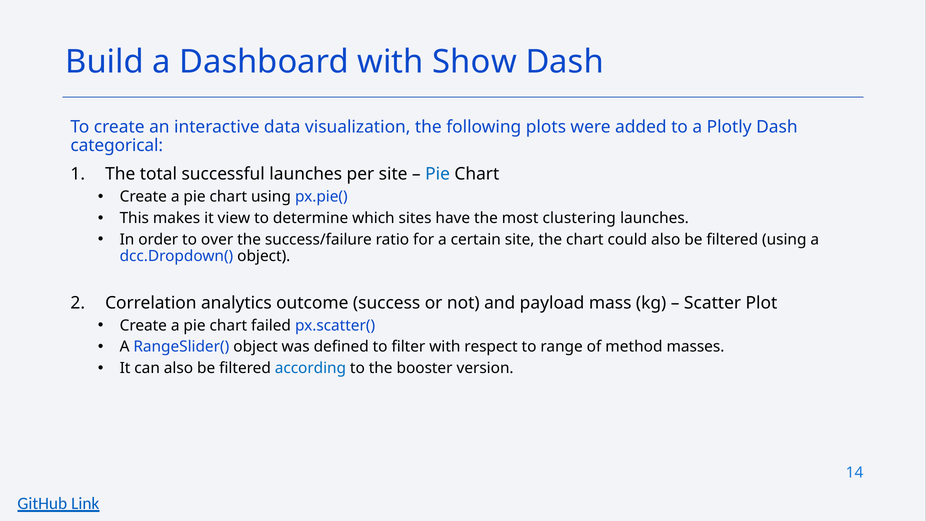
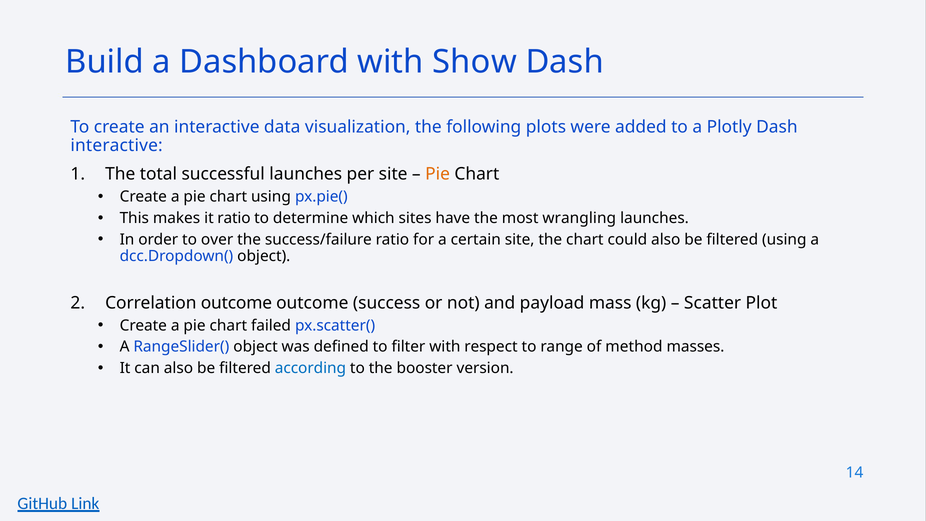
categorical at (117, 146): categorical -> interactive
Pie at (438, 174) colour: blue -> orange
it view: view -> ratio
clustering: clustering -> wrangling
Correlation analytics: analytics -> outcome
